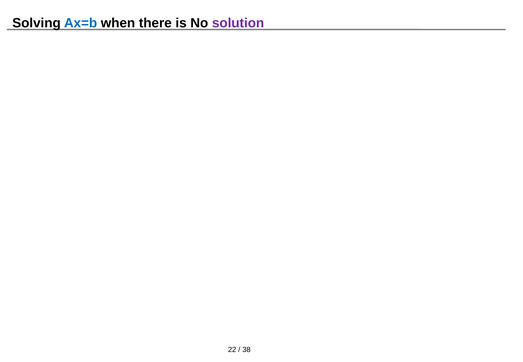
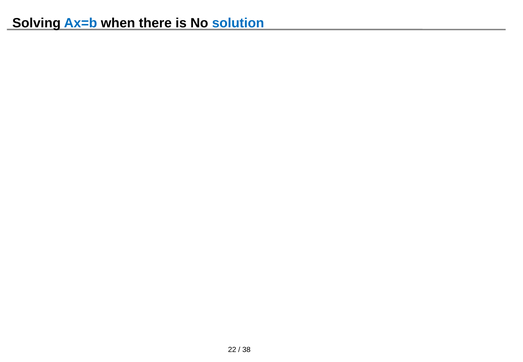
solution colour: purple -> blue
